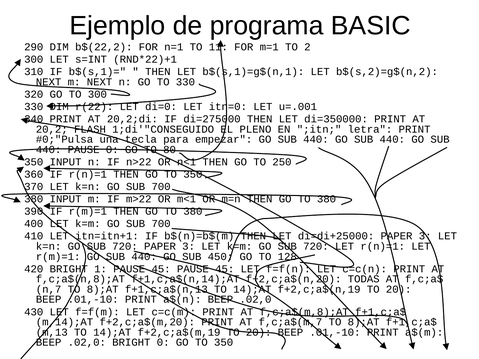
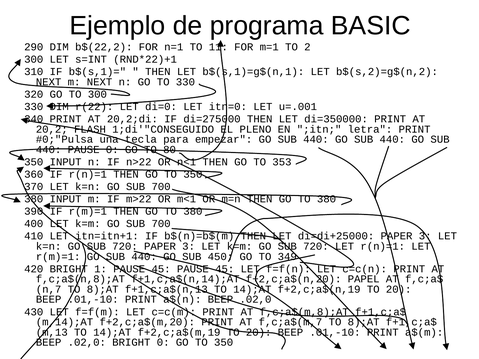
250: 250 -> 353
128: 128 -> 349
TODAS: TODAS -> PAPEL
